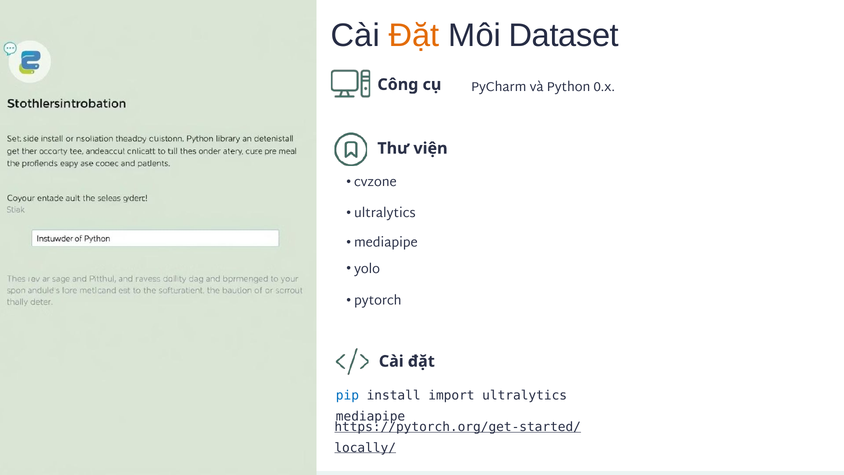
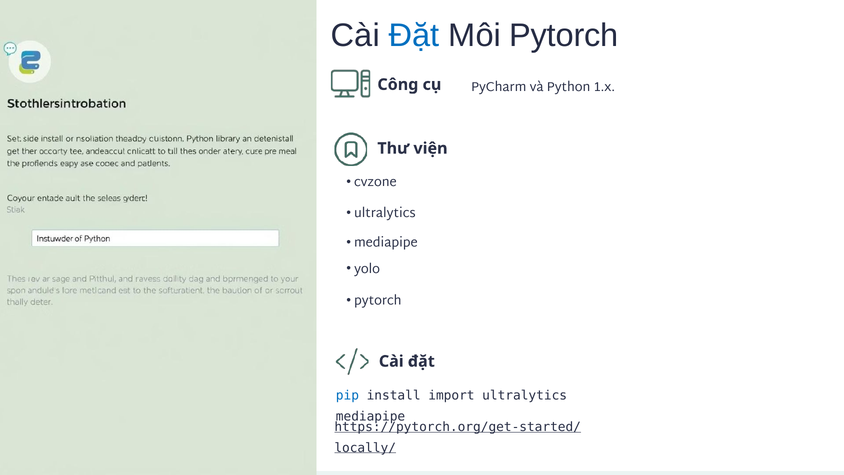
Đặt at (414, 36) colour: orange -> blue
Môi Dataset: Dataset -> Pytorch
0.x: 0.x -> 1.x
